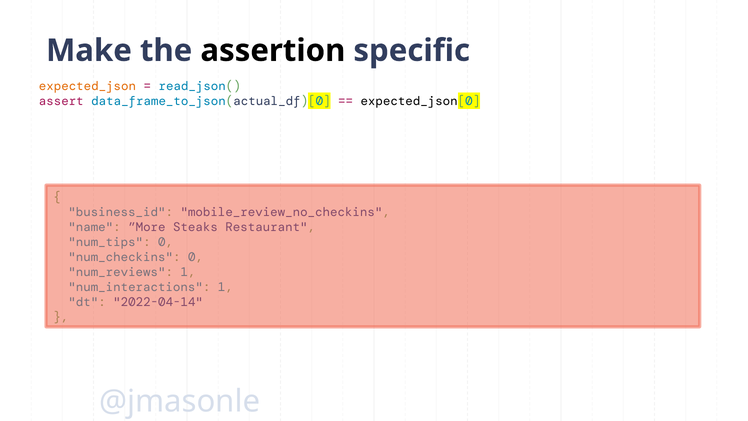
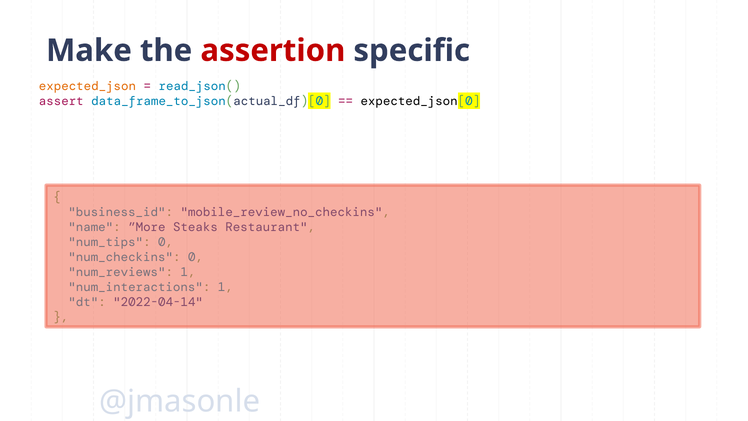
assertion colour: black -> red
